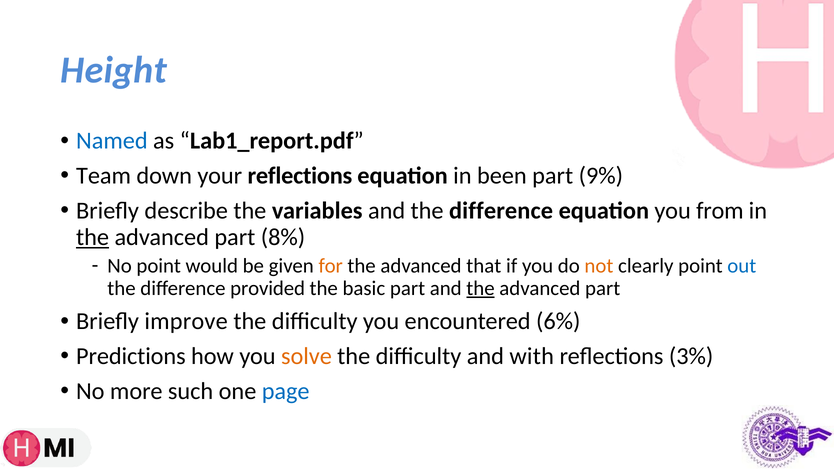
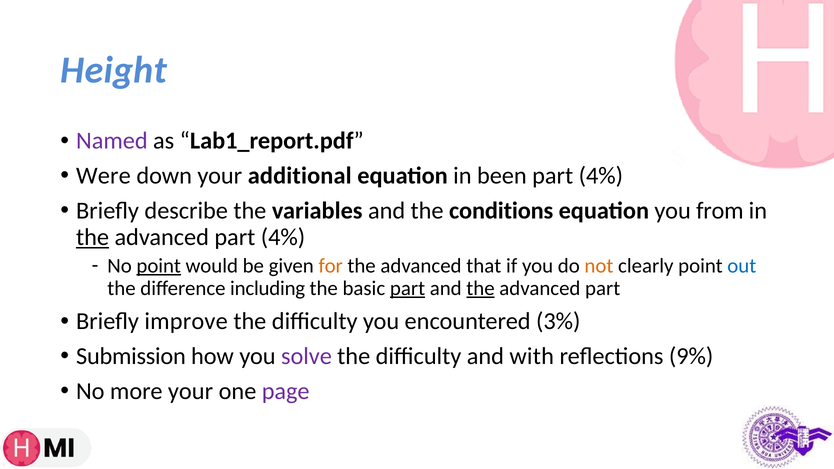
Named colour: blue -> purple
Team: Team -> Were
your reflections: reflections -> additional
9% at (601, 176): 9% -> 4%
and the difference: difference -> conditions
advanced part 8%: 8% -> 4%
point at (159, 266) underline: none -> present
provided: provided -> including
part at (408, 288) underline: none -> present
6%: 6% -> 3%
Predictions: Predictions -> Submission
solve colour: orange -> purple
3%: 3% -> 9%
more such: such -> your
page colour: blue -> purple
